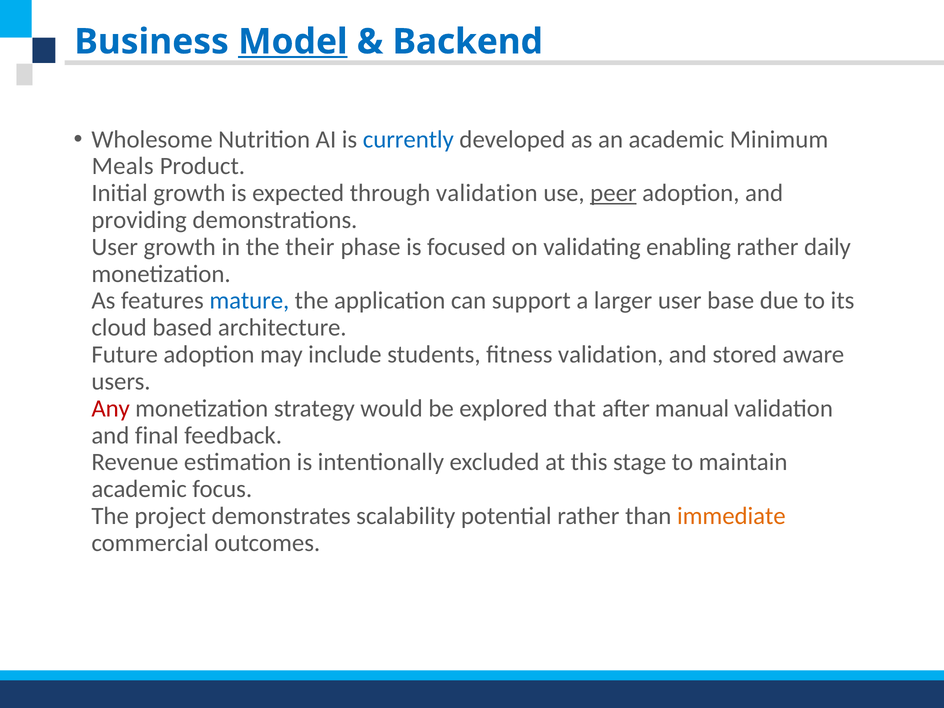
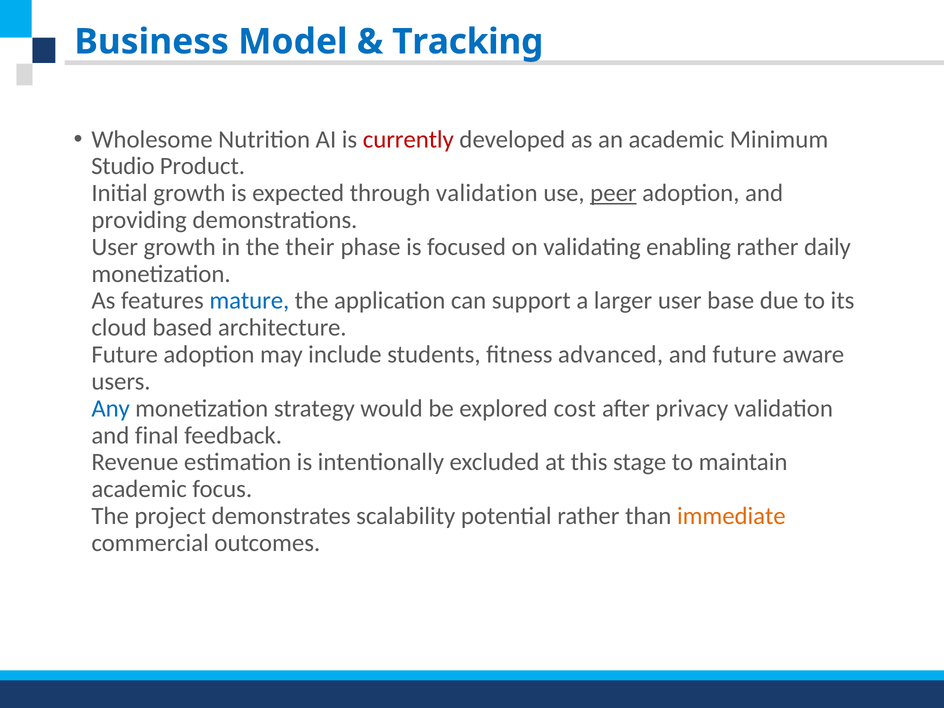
Model underline: present -> none
Backend: Backend -> Tracking
currently colour: blue -> red
Meals: Meals -> Studio
fitness validation: validation -> advanced
and stored: stored -> future
Any colour: red -> blue
that: that -> cost
manual: manual -> privacy
